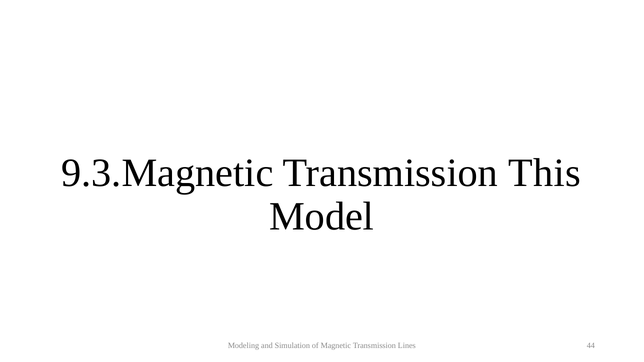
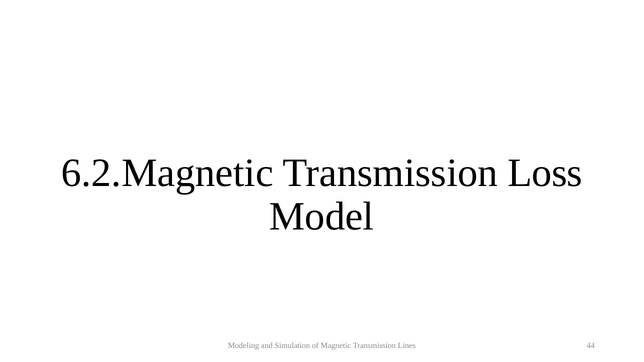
9.3.Magnetic: 9.3.Magnetic -> 6.2.Magnetic
This: This -> Loss
